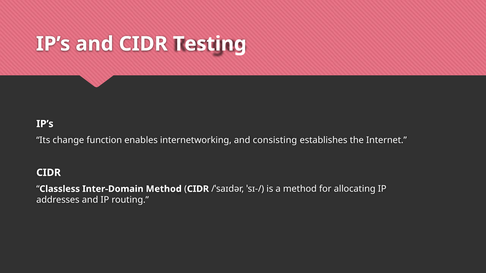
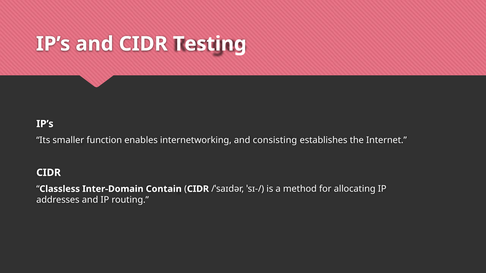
change: change -> smaller
Inter-Domain Method: Method -> Contain
